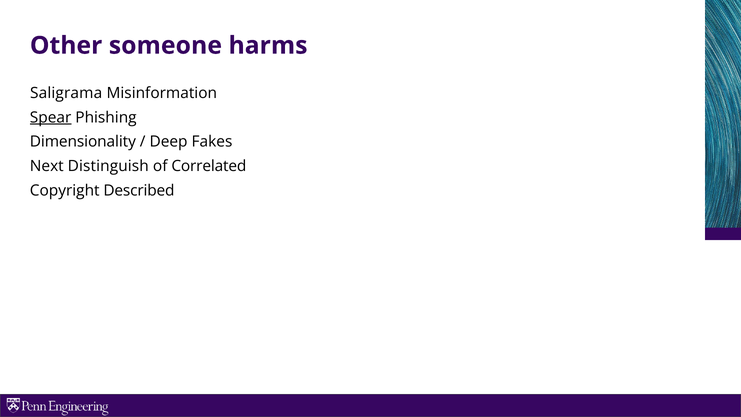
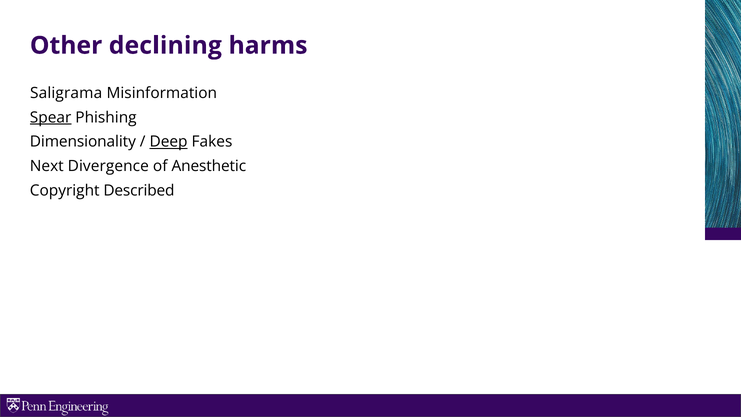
someone: someone -> declining
Deep underline: none -> present
Distinguish: Distinguish -> Divergence
Correlated: Correlated -> Anesthetic
